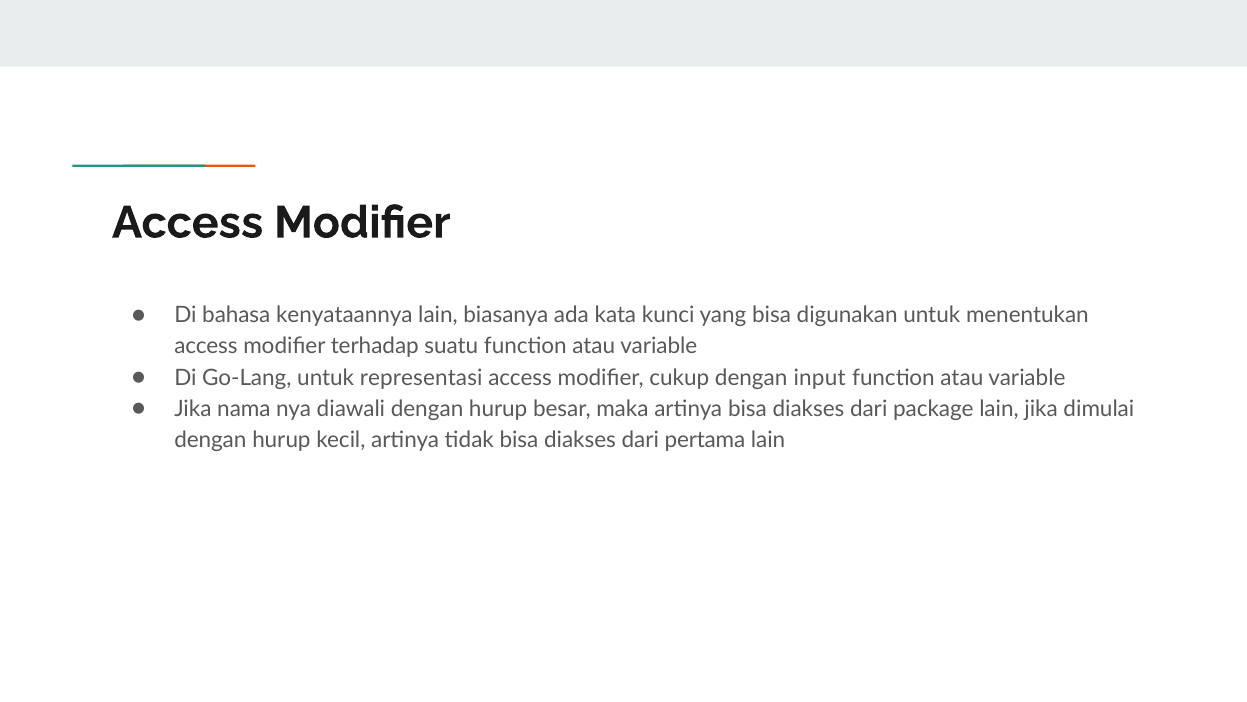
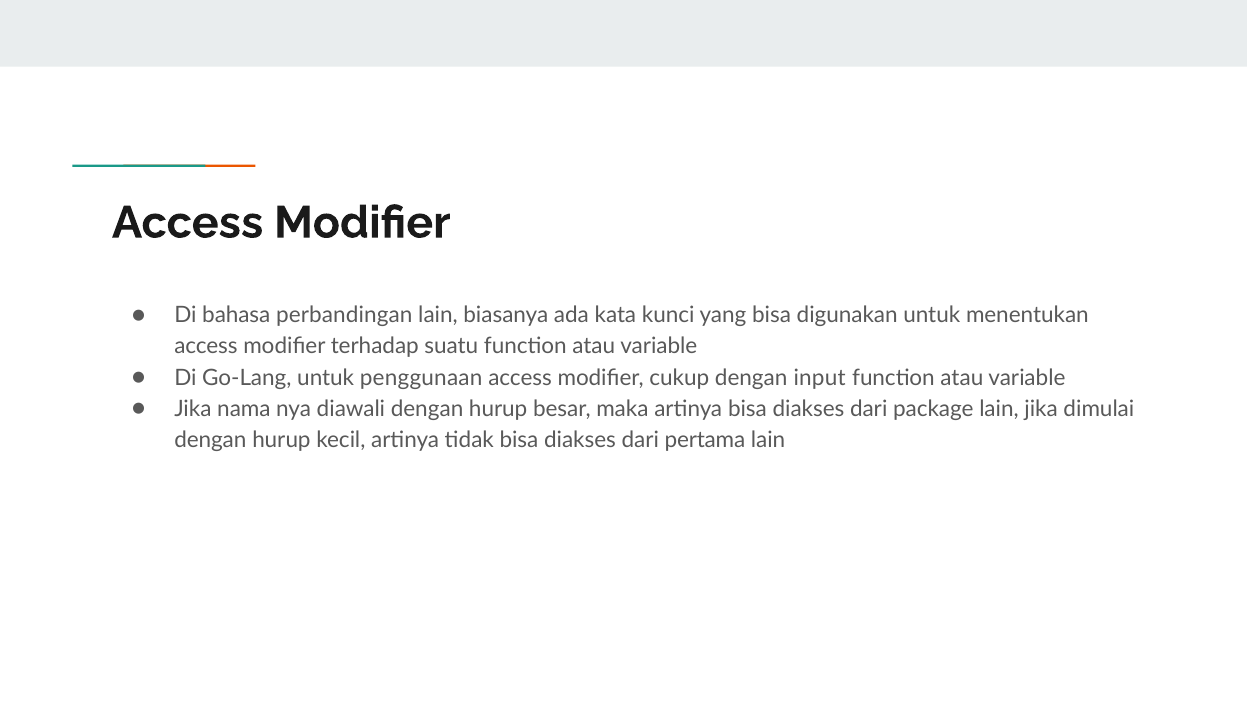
kenyataannya: kenyataannya -> perbandingan
representasi: representasi -> penggunaan
